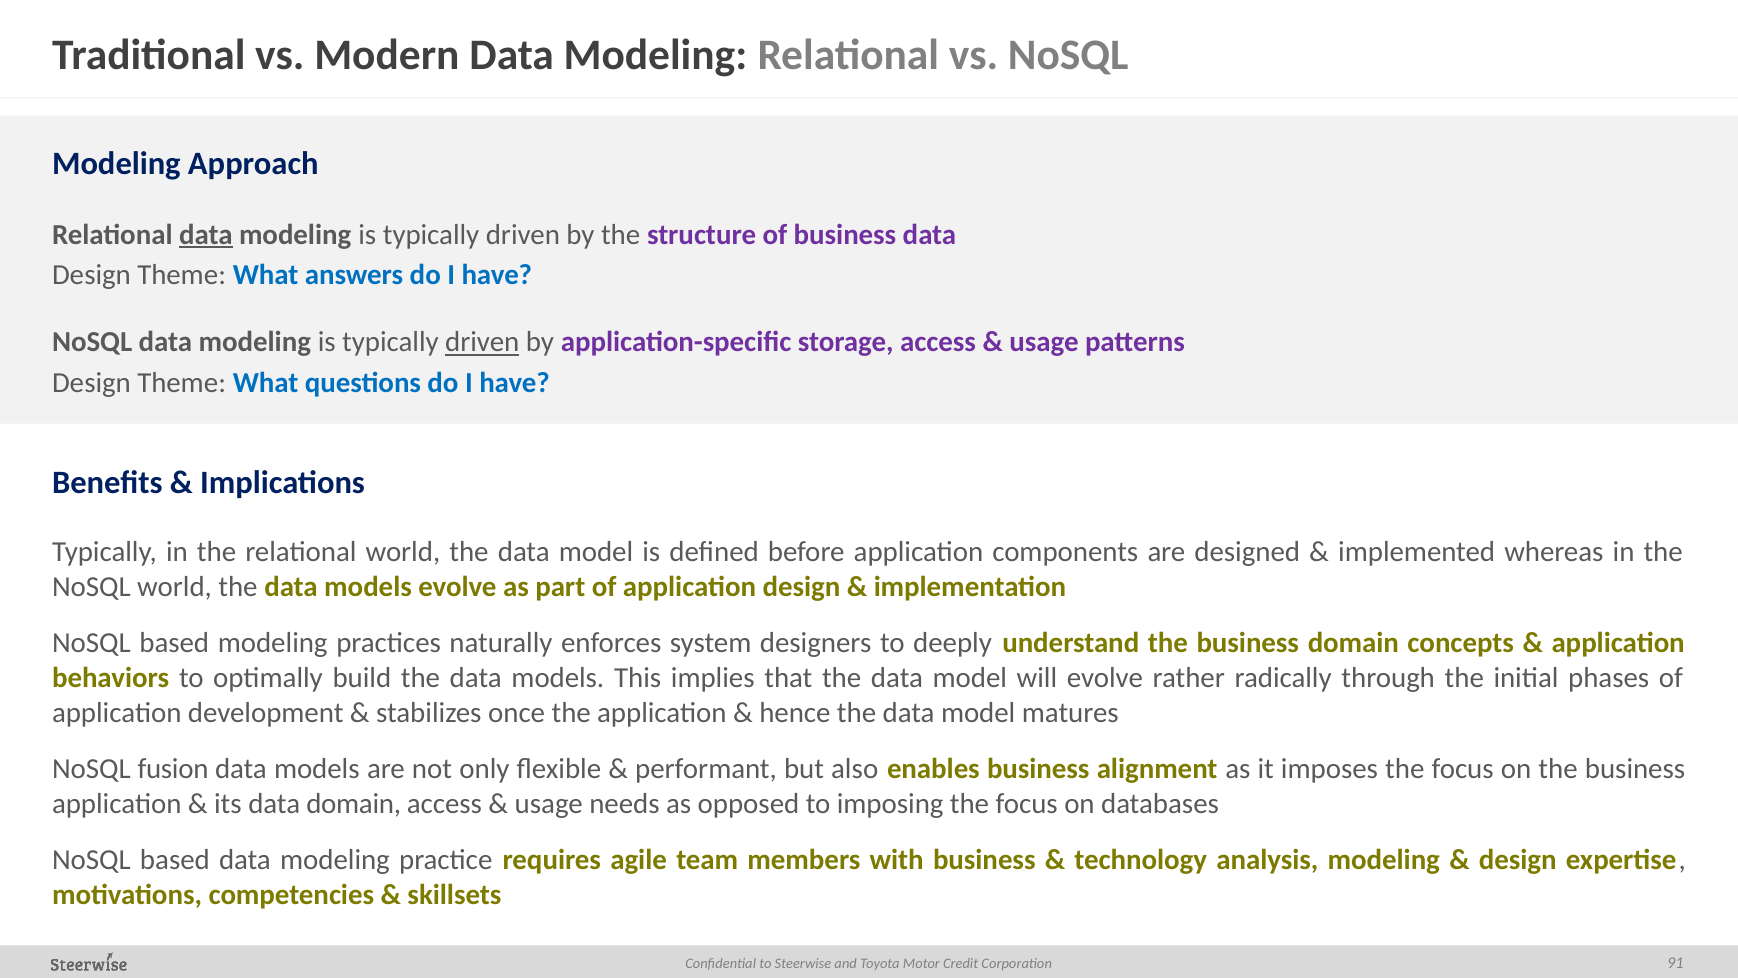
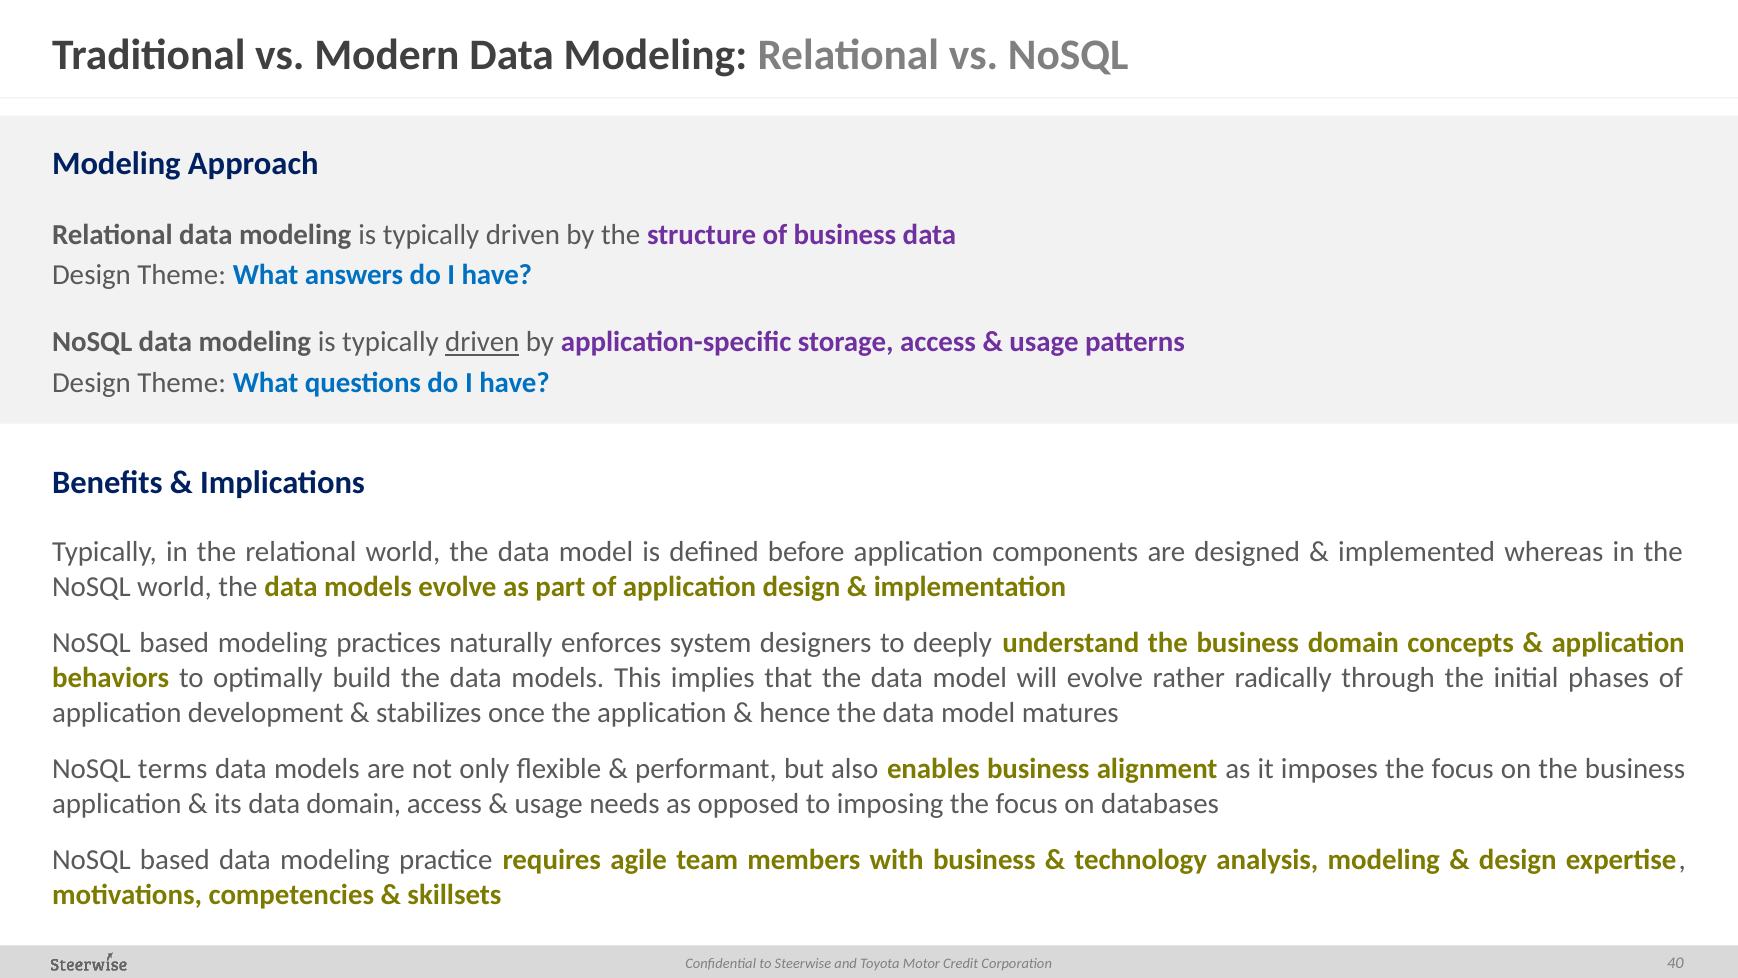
data at (206, 235) underline: present -> none
fusion: fusion -> terms
91: 91 -> 40
